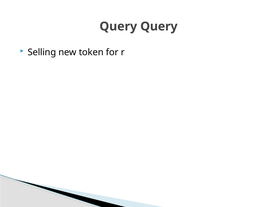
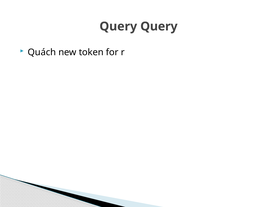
Selling: Selling -> Quách
